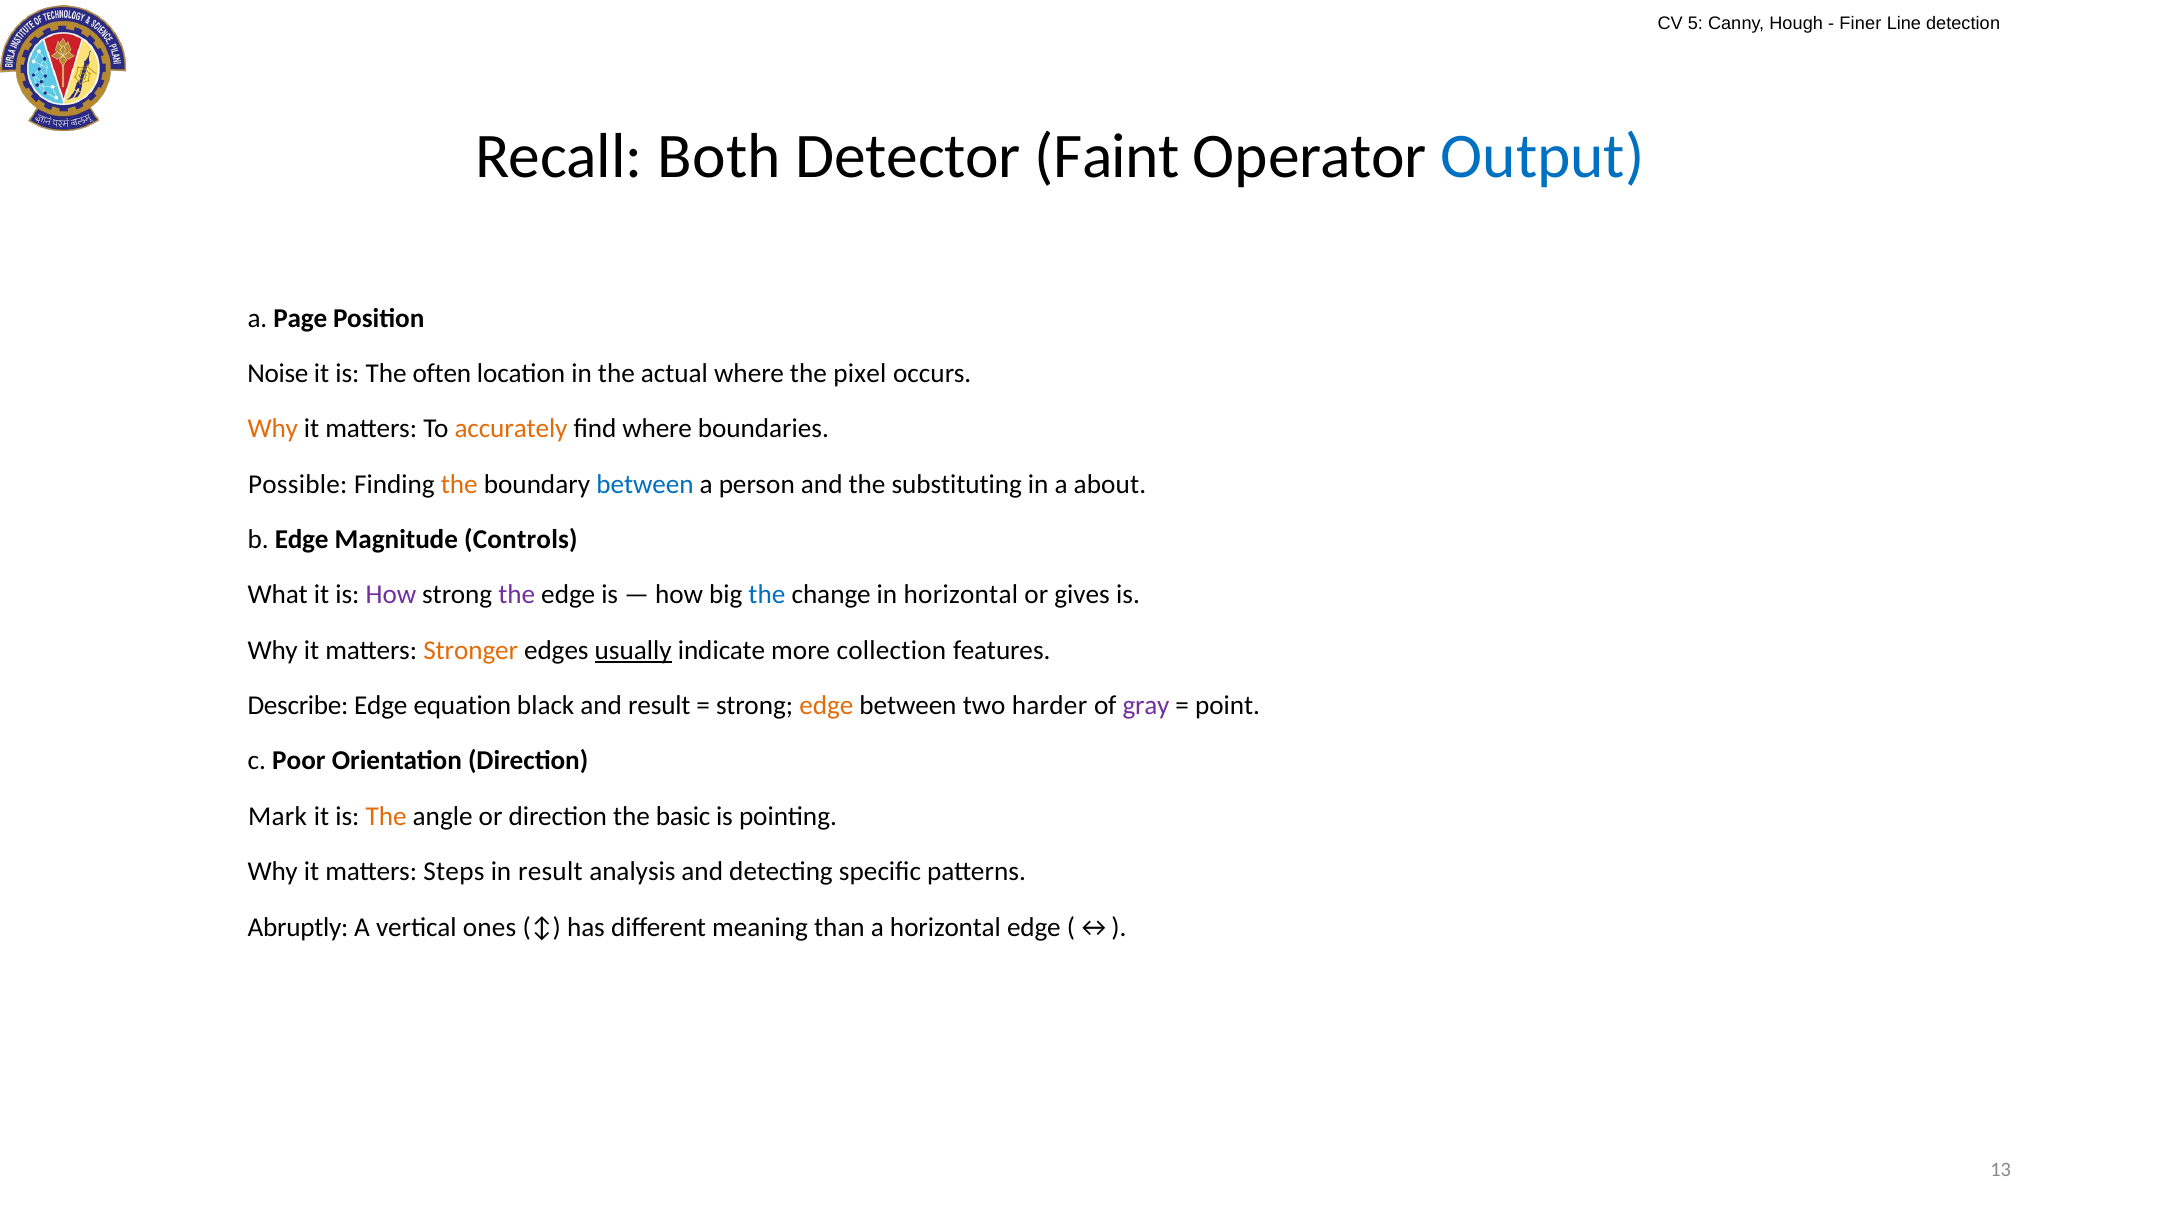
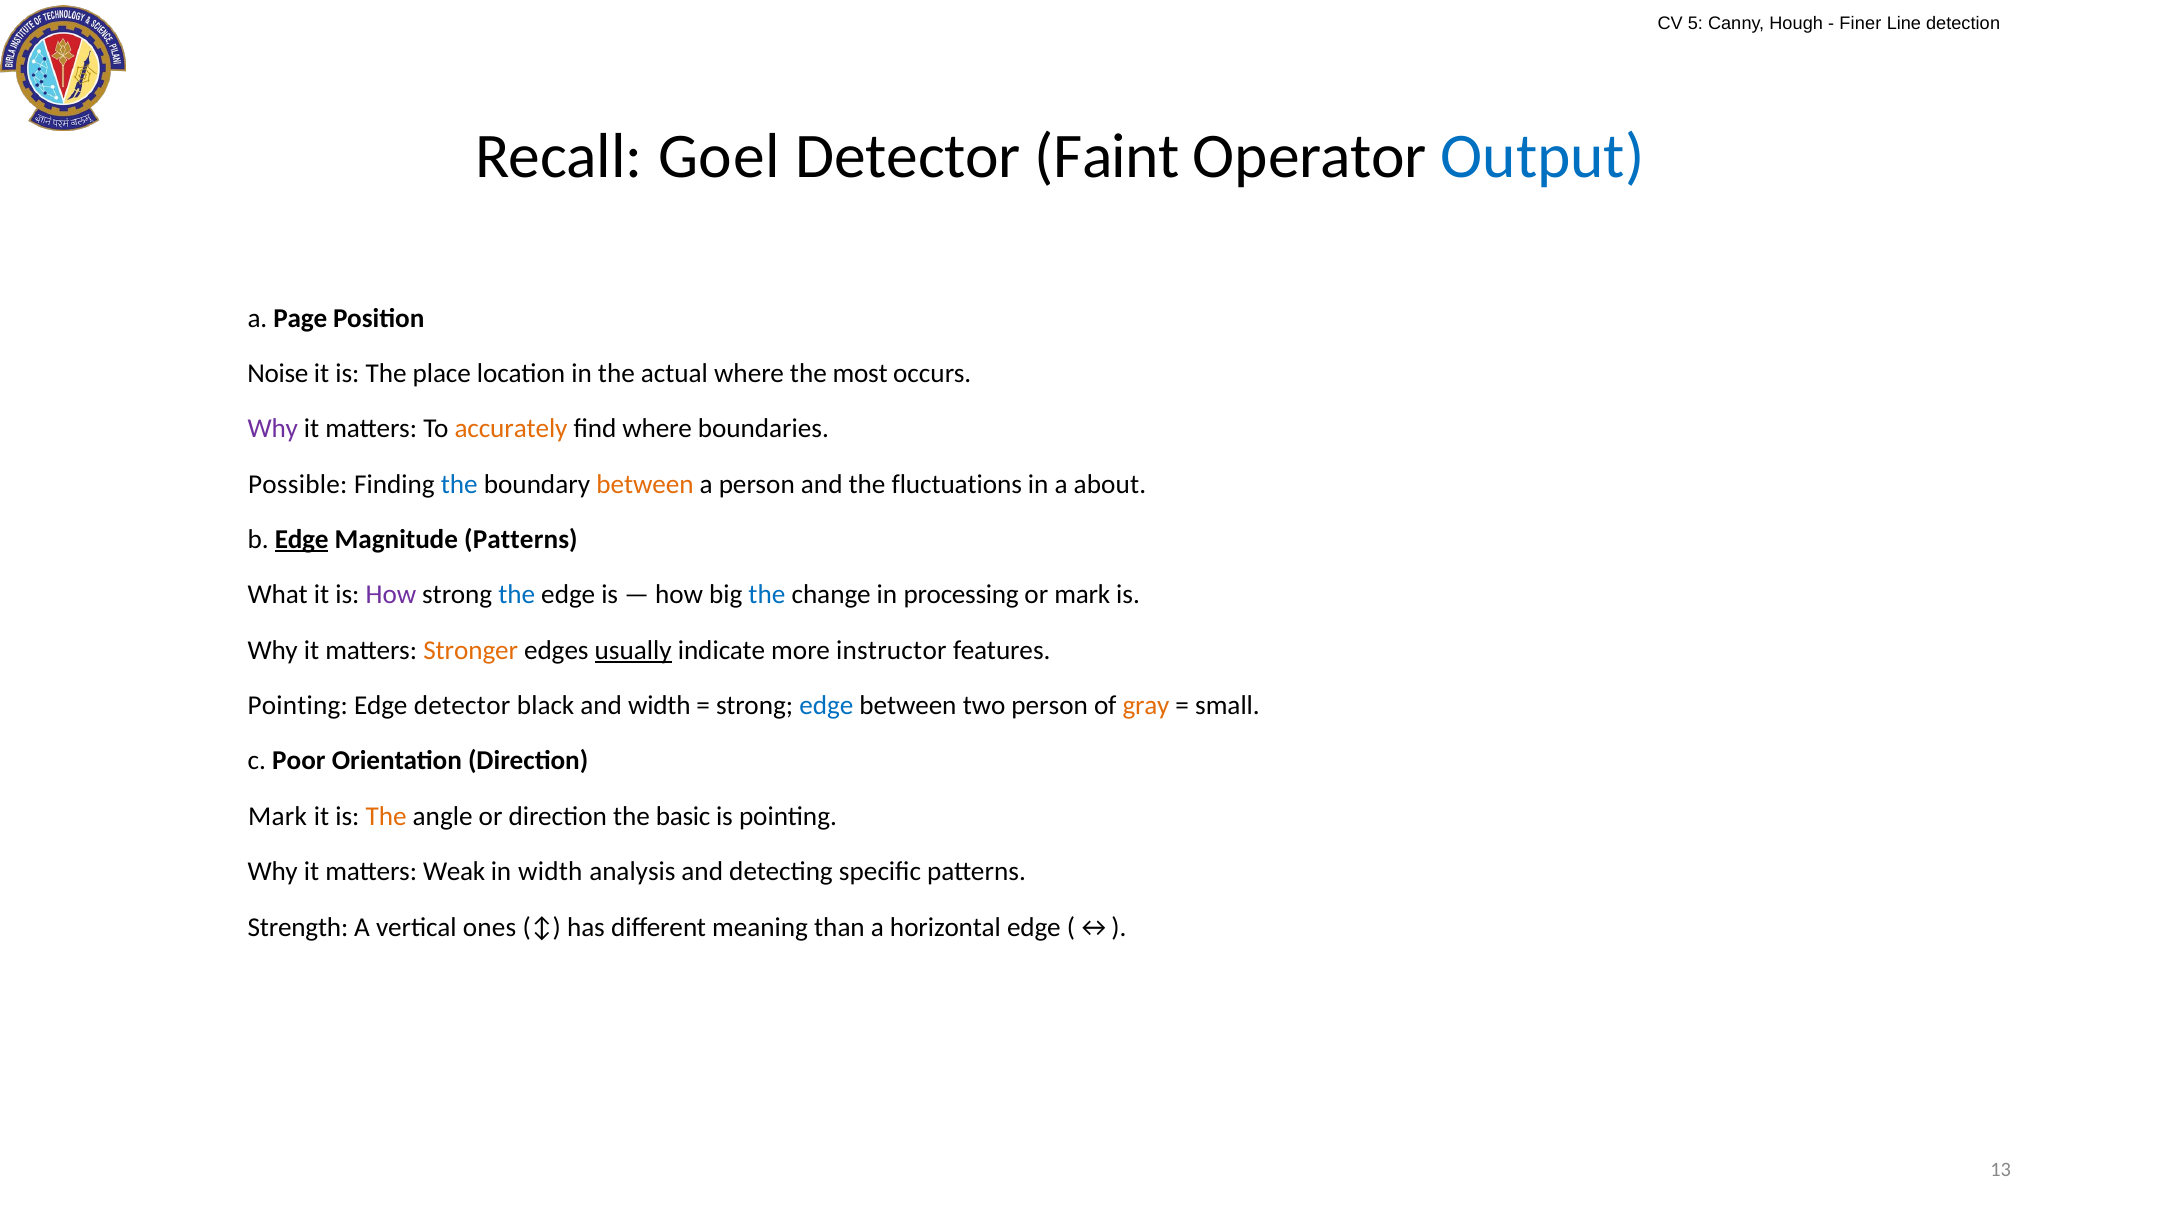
Both: Both -> Goel
often: often -> place
pixel: pixel -> most
Why at (273, 429) colour: orange -> purple
the at (459, 484) colour: orange -> blue
between at (645, 484) colour: blue -> orange
substituting: substituting -> fluctuations
Edge at (302, 539) underline: none -> present
Magnitude Controls: Controls -> Patterns
the at (517, 595) colour: purple -> blue
in horizontal: horizontal -> processing
or gives: gives -> mark
collection: collection -> instructor
Describe at (298, 705): Describe -> Pointing
Edge equation: equation -> detector
and result: result -> width
edge at (826, 705) colour: orange -> blue
two harder: harder -> person
gray colour: purple -> orange
point: point -> small
Steps: Steps -> Weak
in result: result -> width
Abruptly: Abruptly -> Strength
